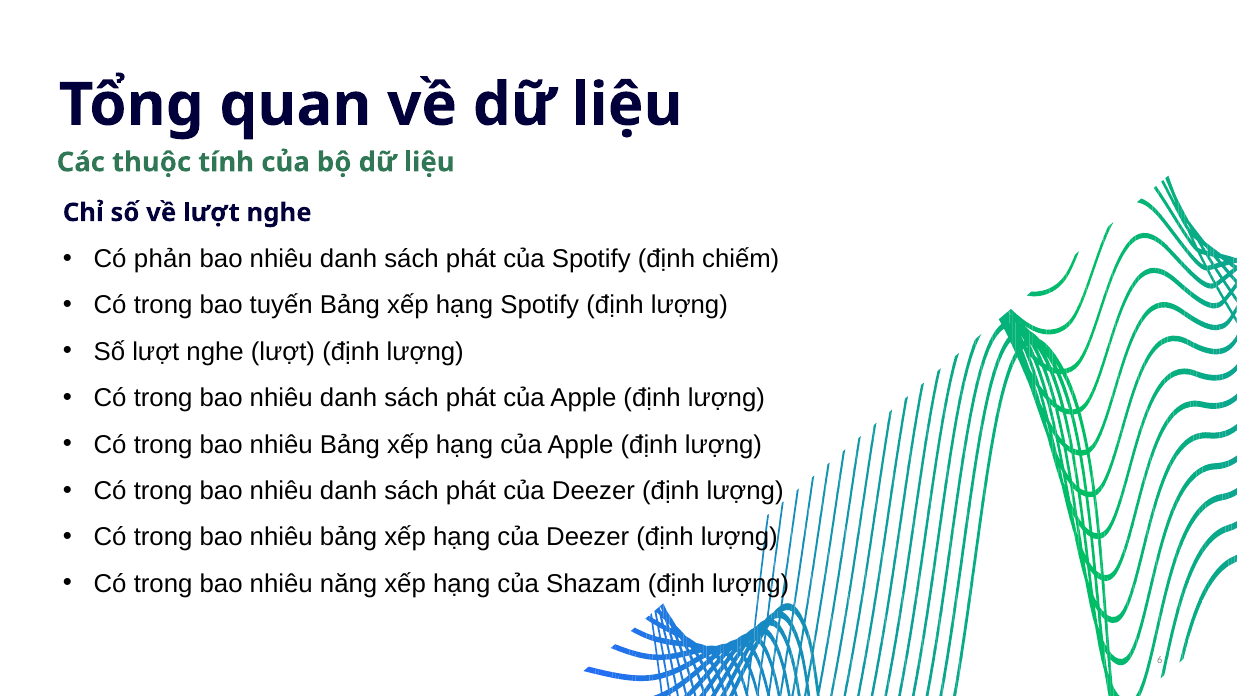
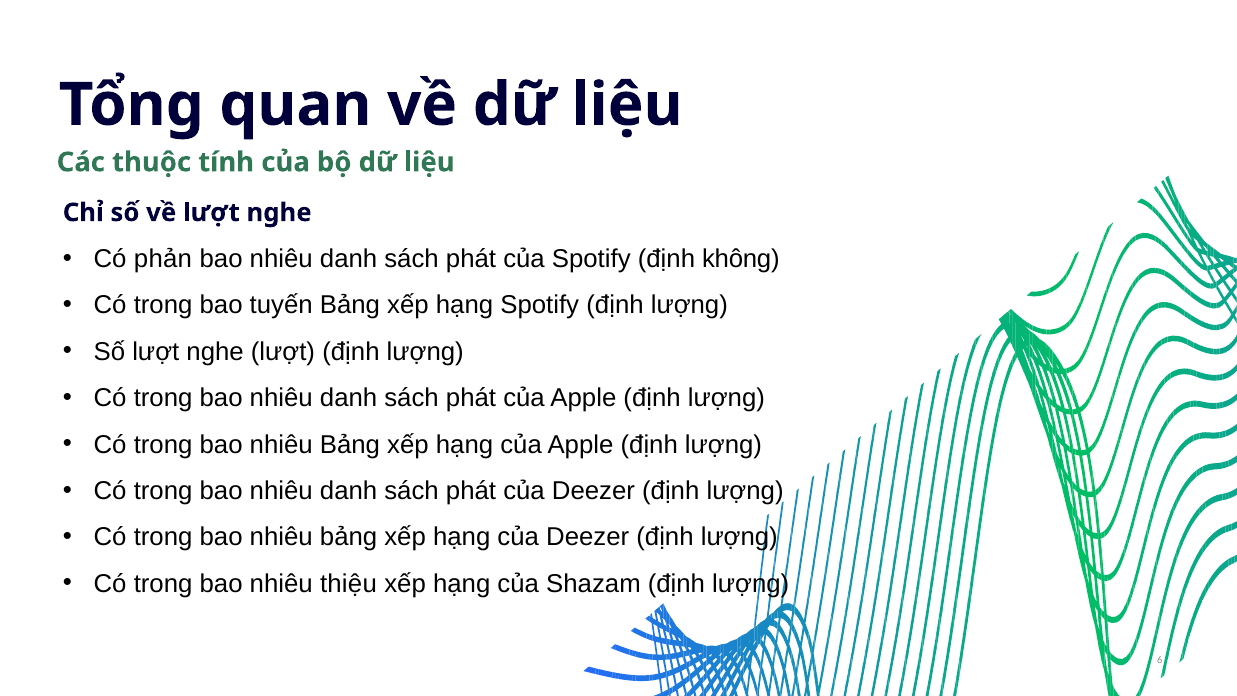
chiếm: chiếm -> không
năng: năng -> thiệu
